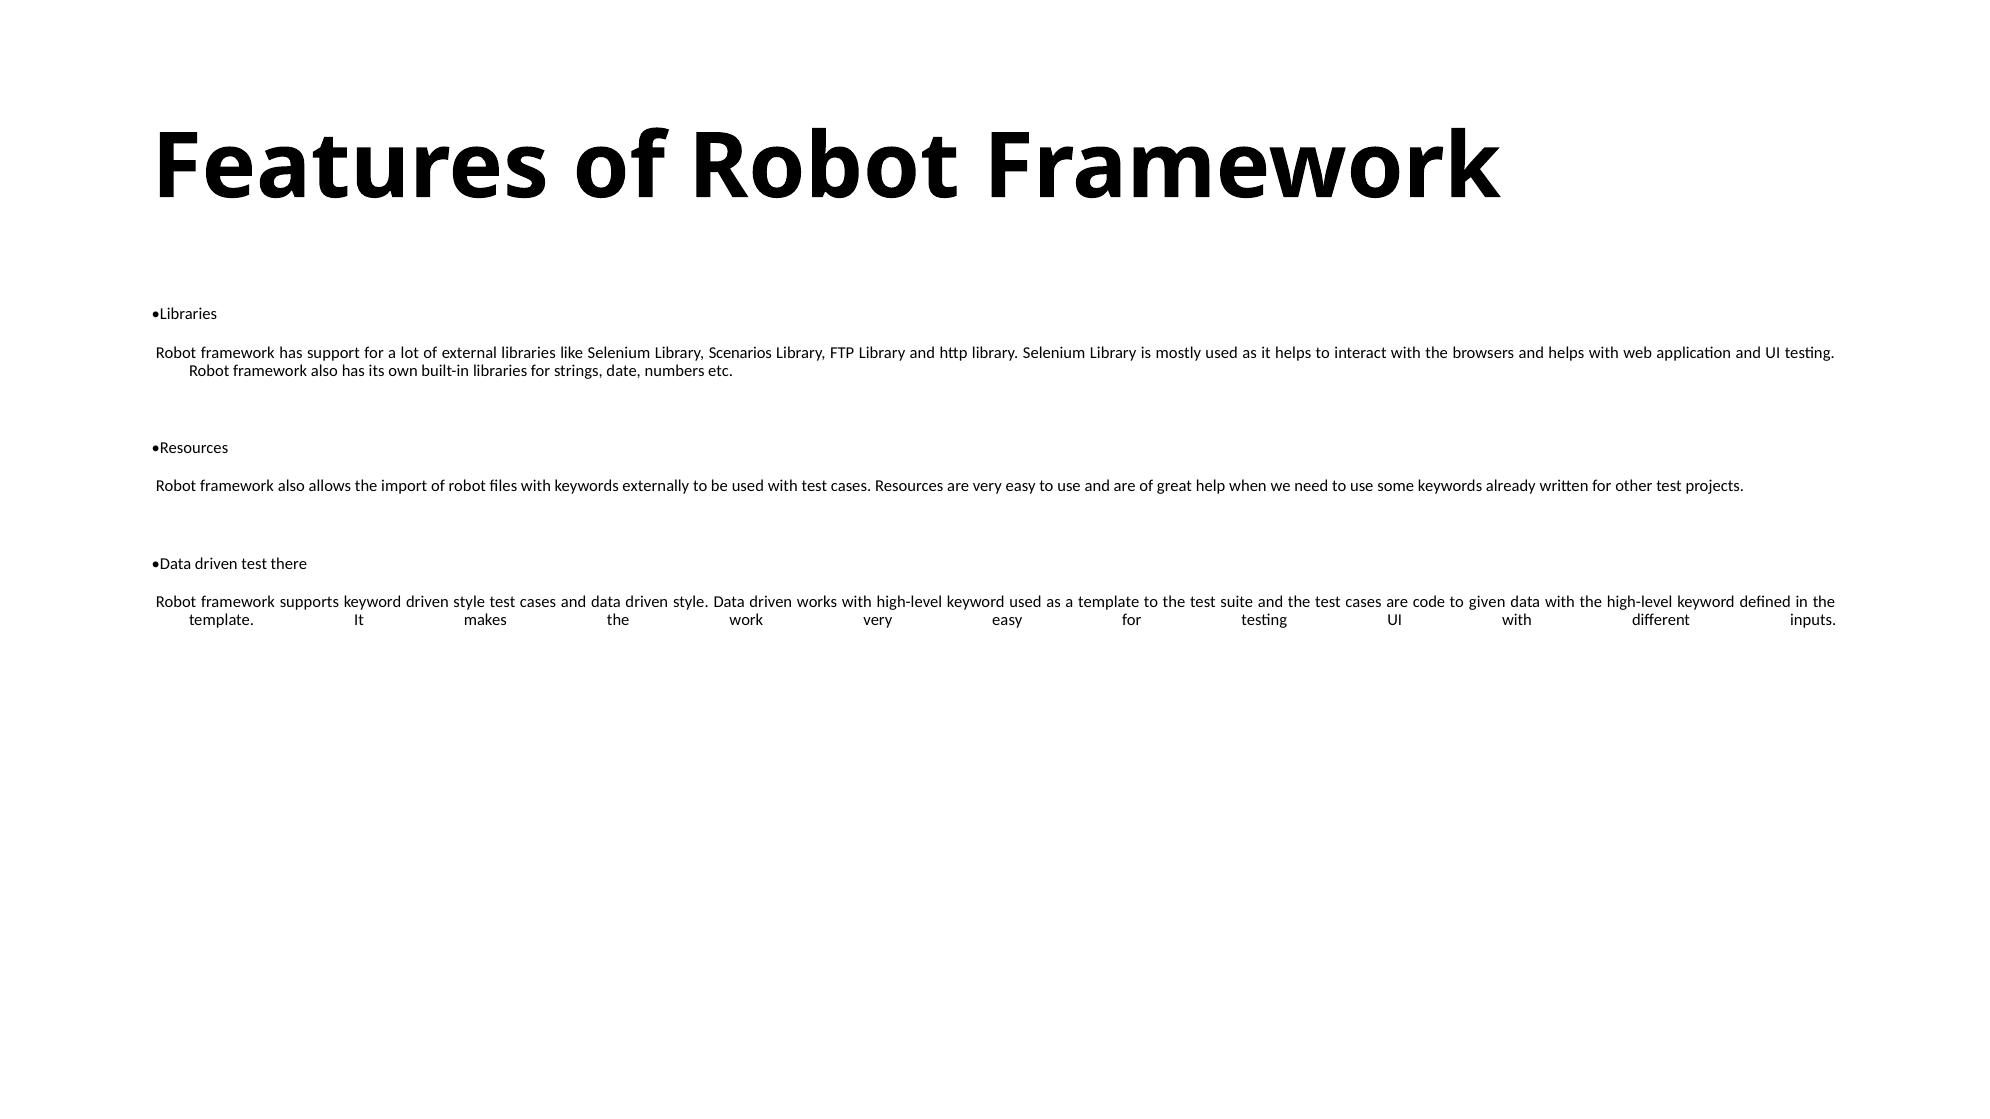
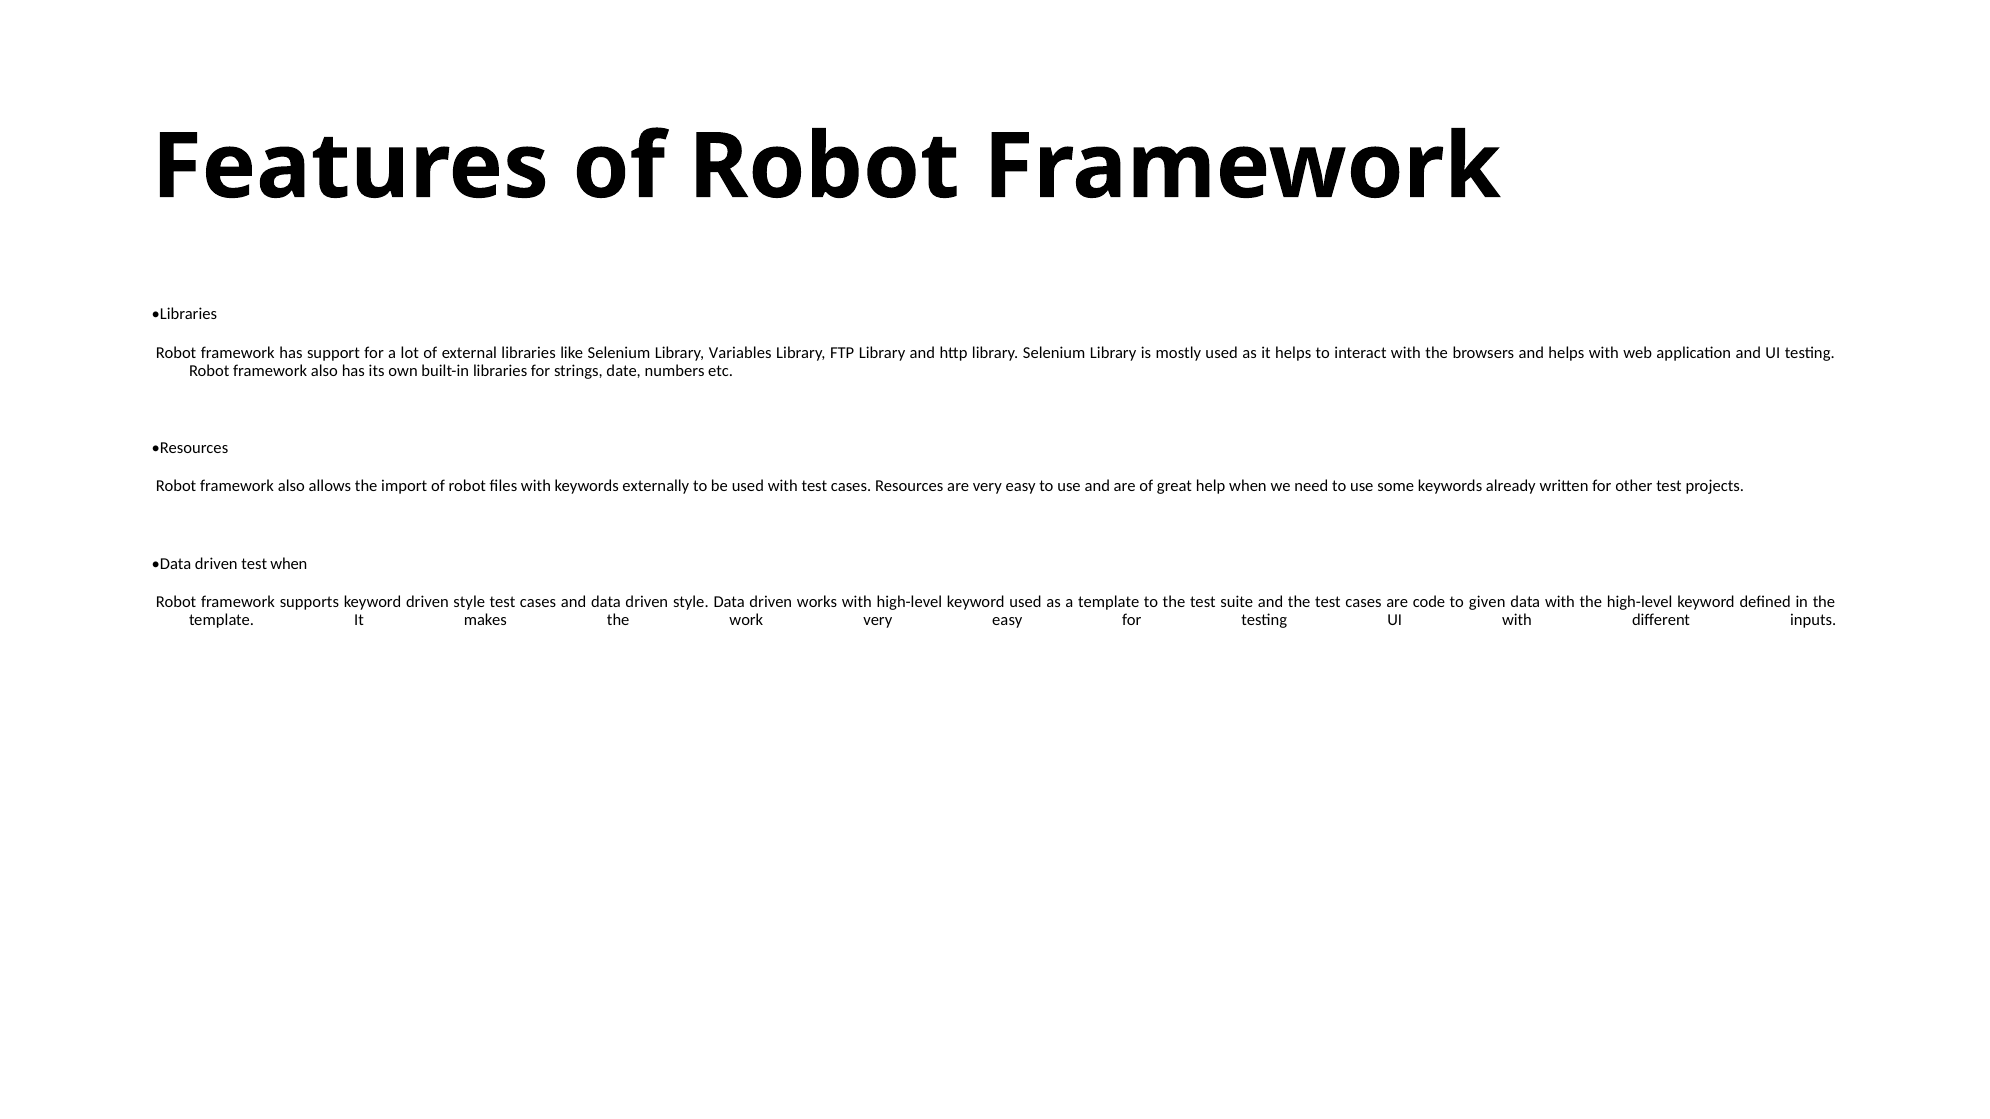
Scenarios: Scenarios -> Variables
test there: there -> when
